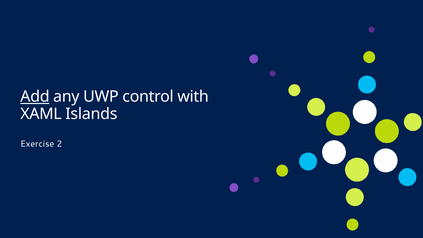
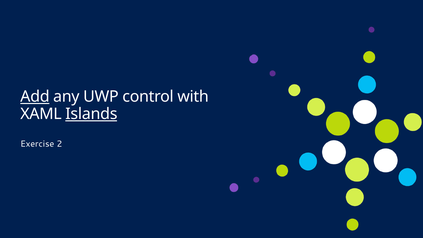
Islands underline: none -> present
